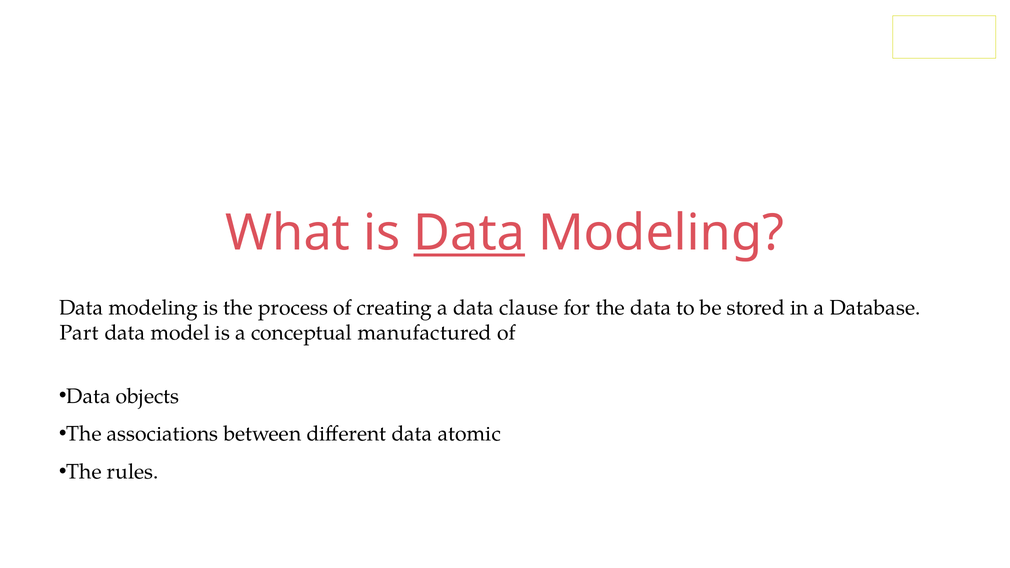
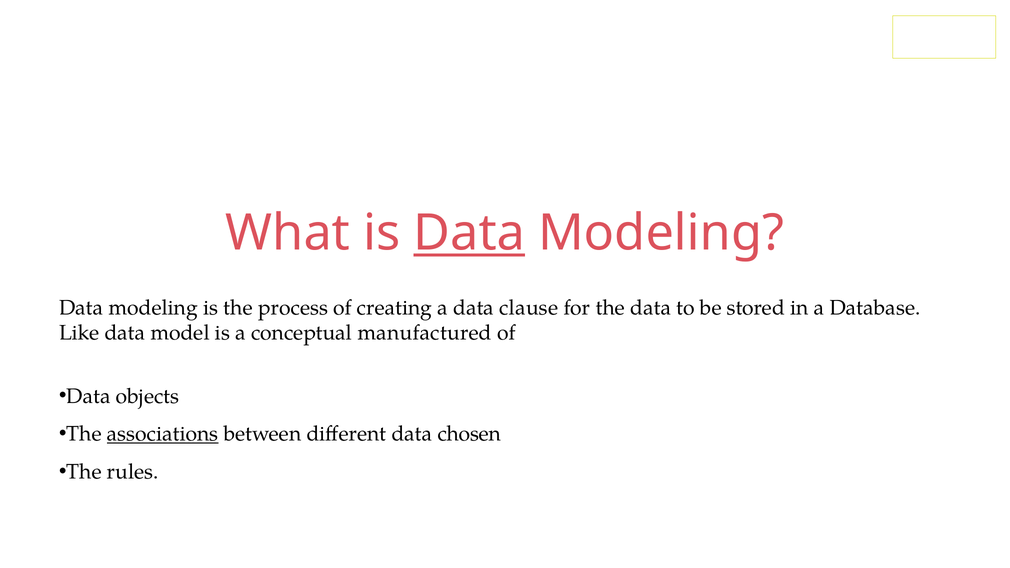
Part: Part -> Like
associations underline: none -> present
atomic: atomic -> chosen
